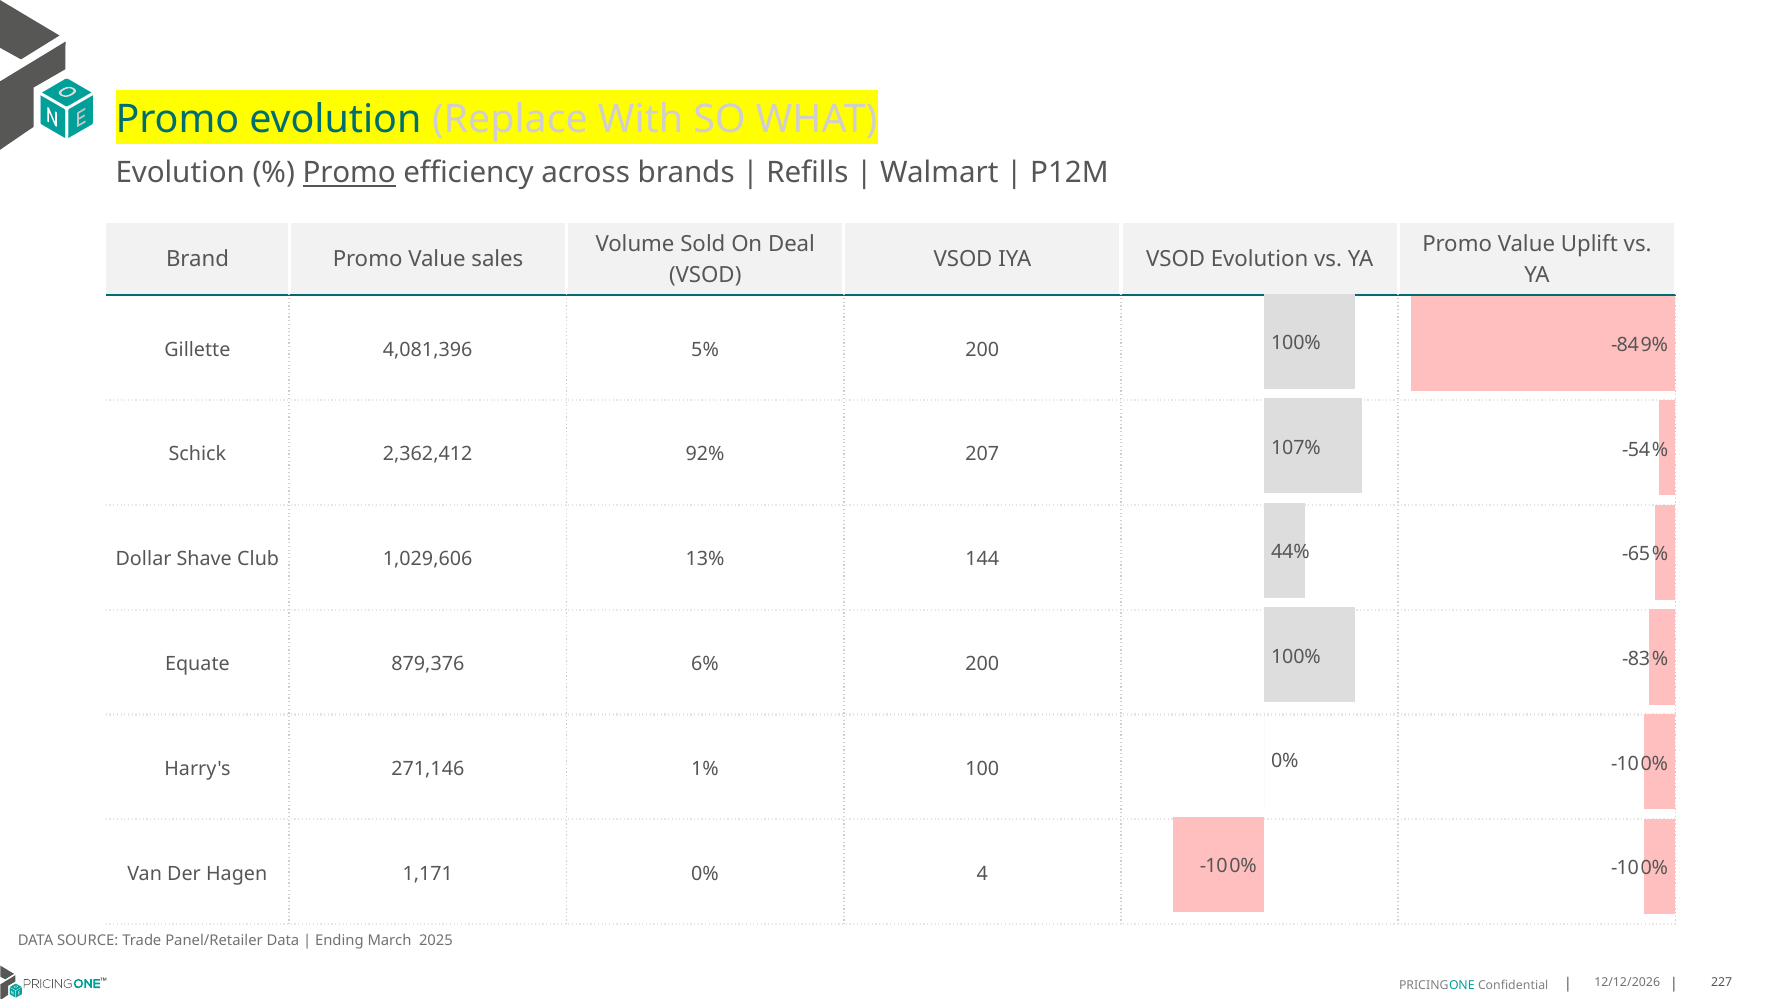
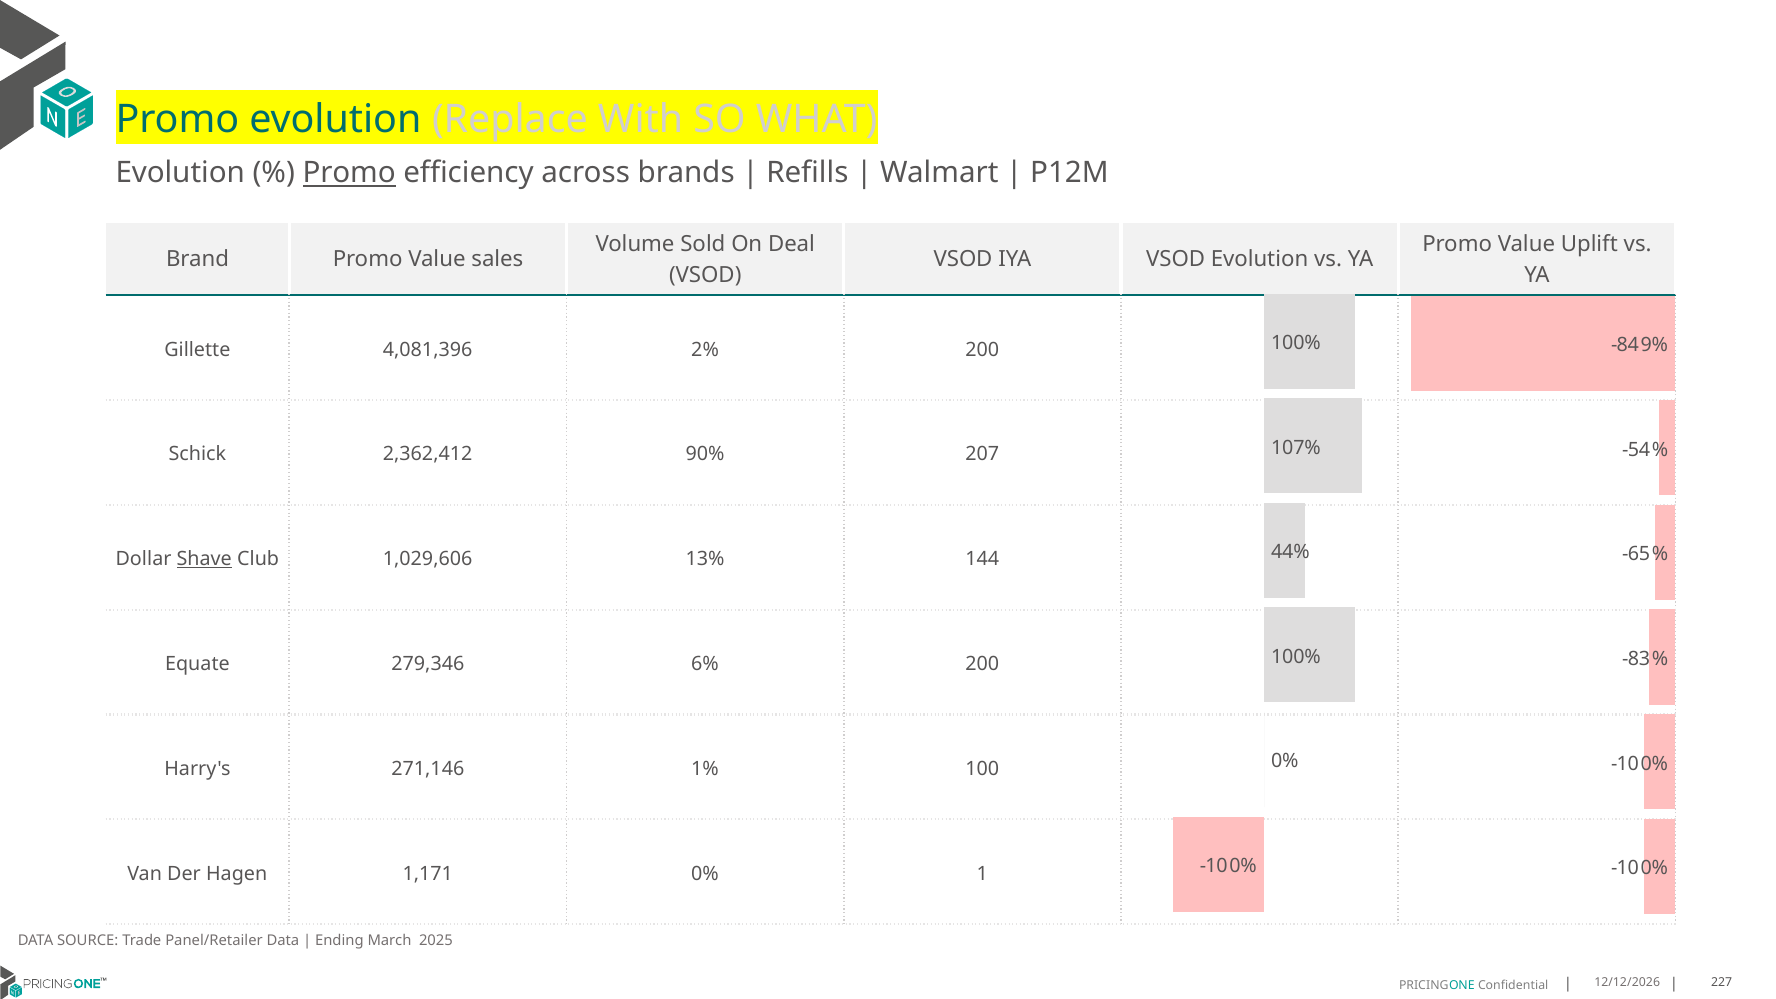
5%: 5% -> 2%
92%: 92% -> 90%
Shave underline: none -> present
879,376: 879,376 -> 279,346
4: 4 -> 1
